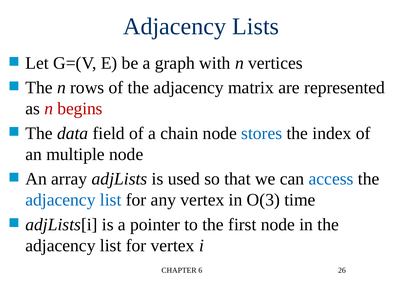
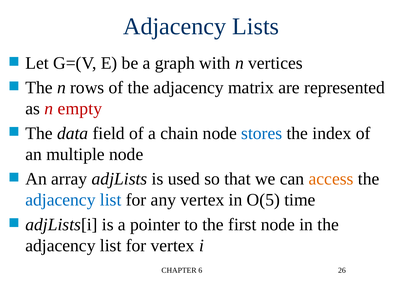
begins: begins -> empty
access colour: blue -> orange
O(3: O(3 -> O(5
